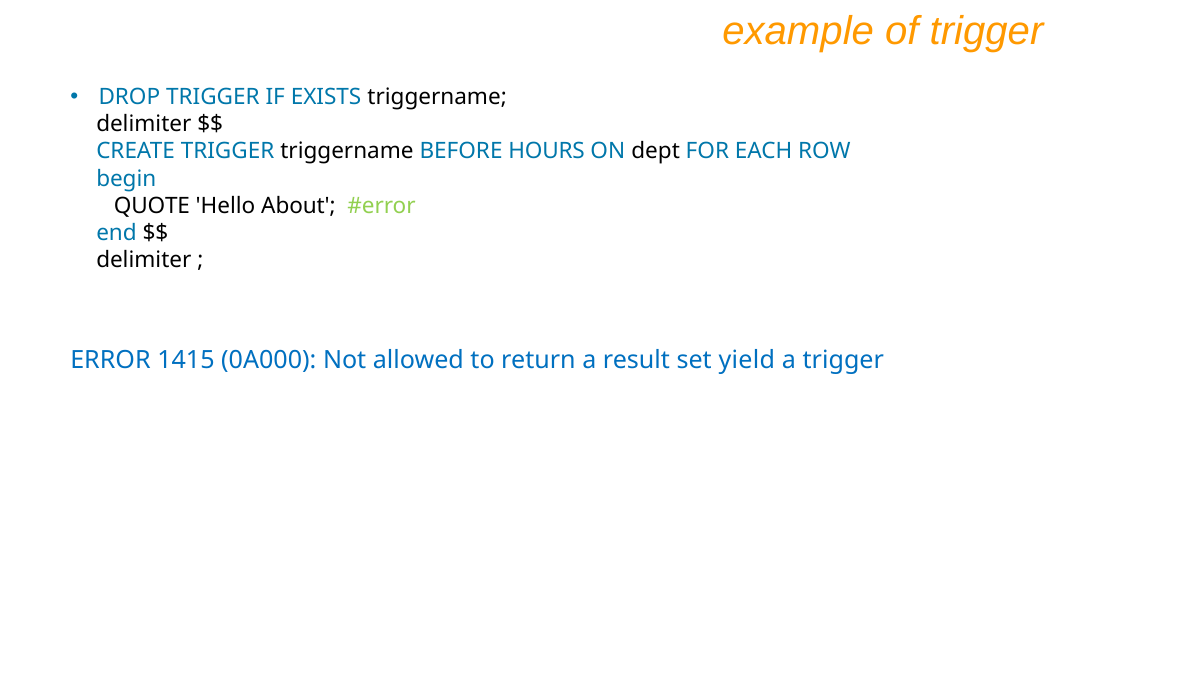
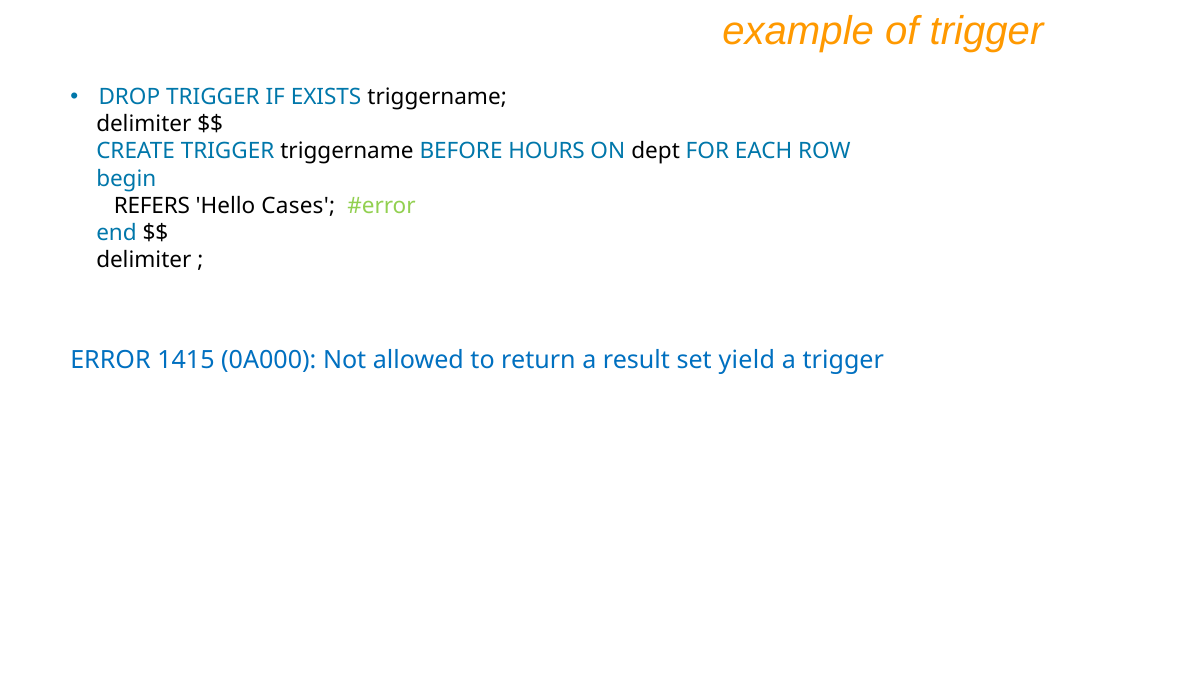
QUOTE: QUOTE -> REFERS
About: About -> Cases
